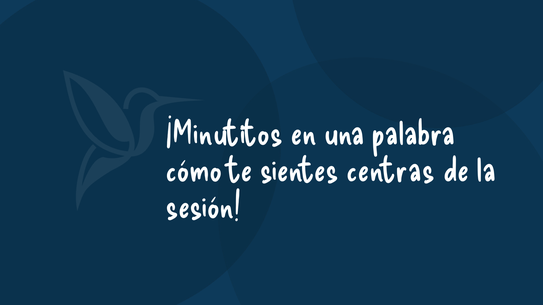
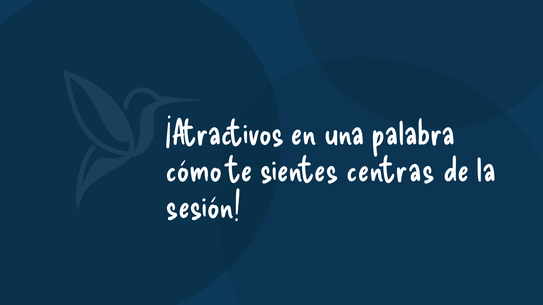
¡Minutitos: ¡Minutitos -> ¡Atractivos
